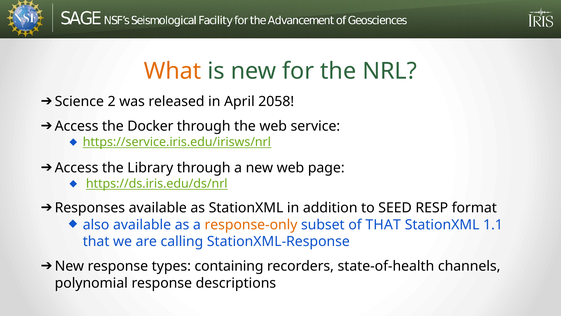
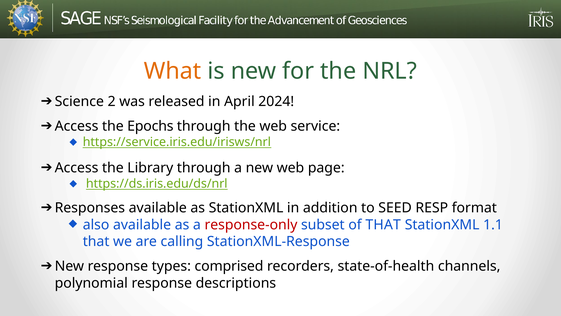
2058: 2058 -> 2024
Docker: Docker -> Epochs
response-only colour: orange -> red
containing: containing -> comprised
